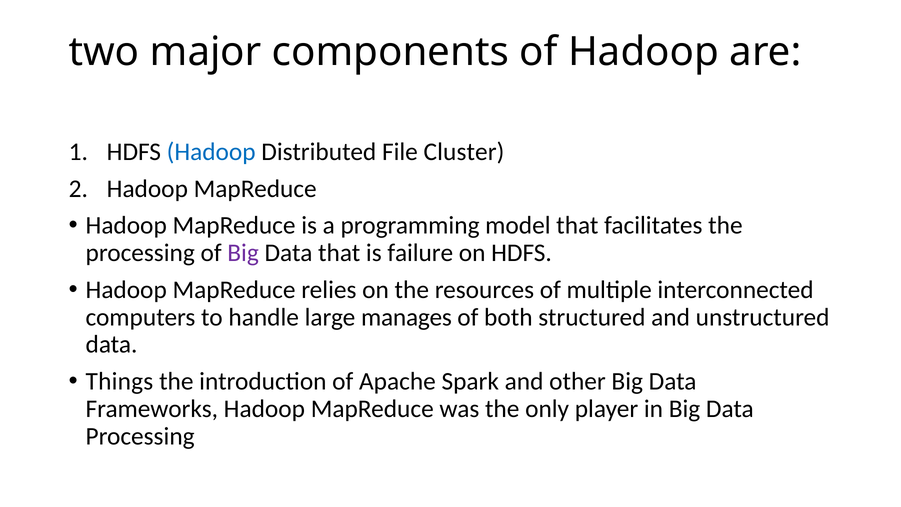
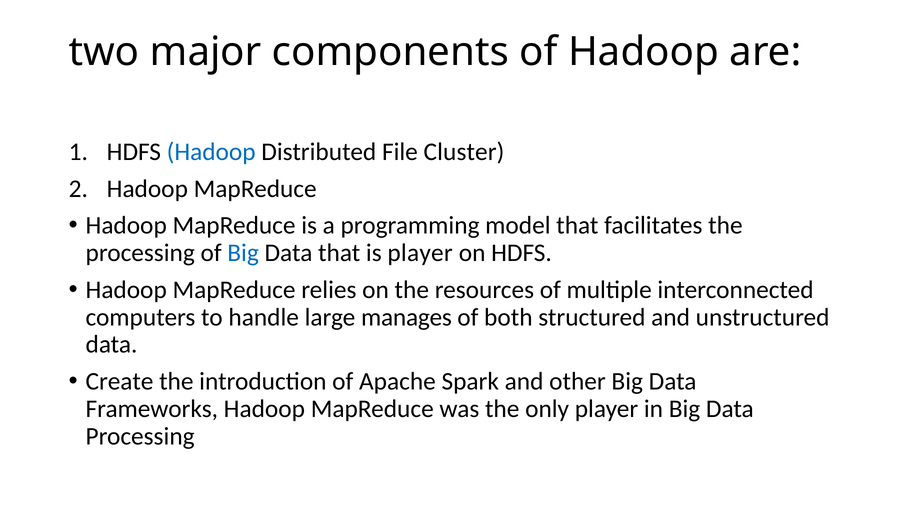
Big at (243, 253) colour: purple -> blue
is failure: failure -> player
Things: Things -> Create
